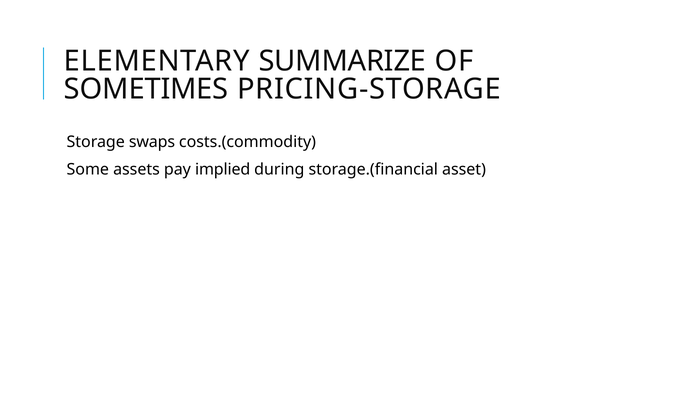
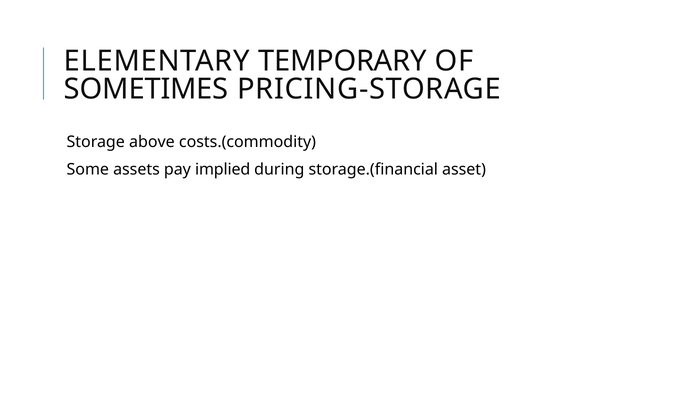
SUMMARIZE: SUMMARIZE -> TEMPORARY
swaps: swaps -> above
